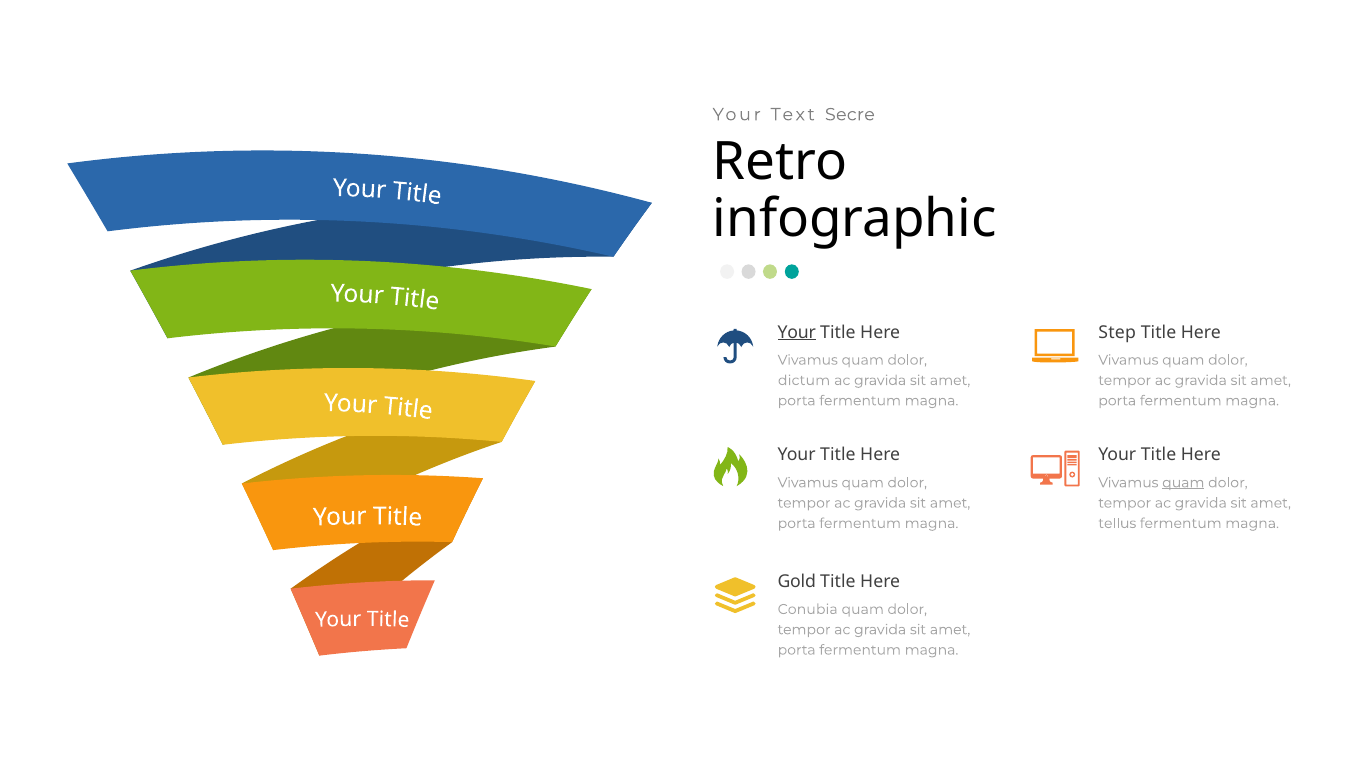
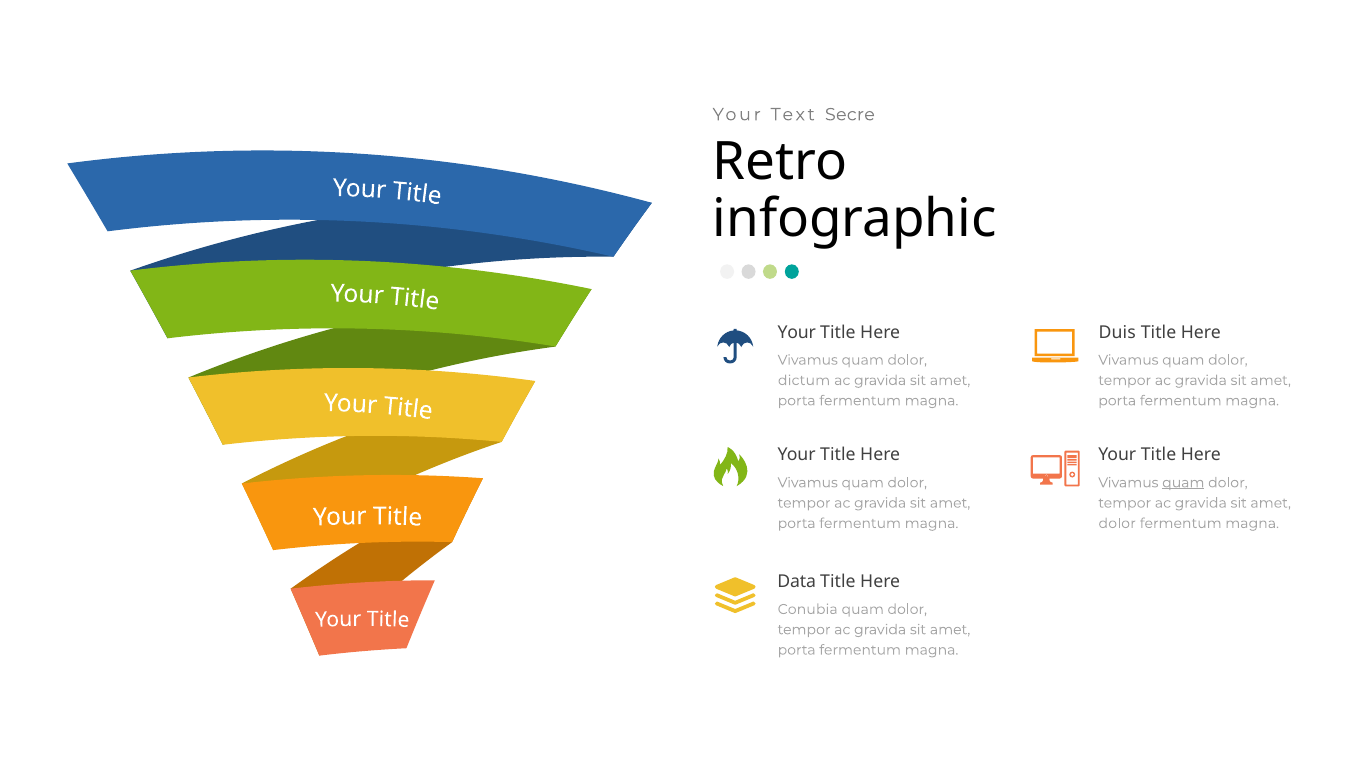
Your at (797, 332) underline: present -> none
Step: Step -> Duis
tellus at (1117, 523): tellus -> dolor
Gold: Gold -> Data
